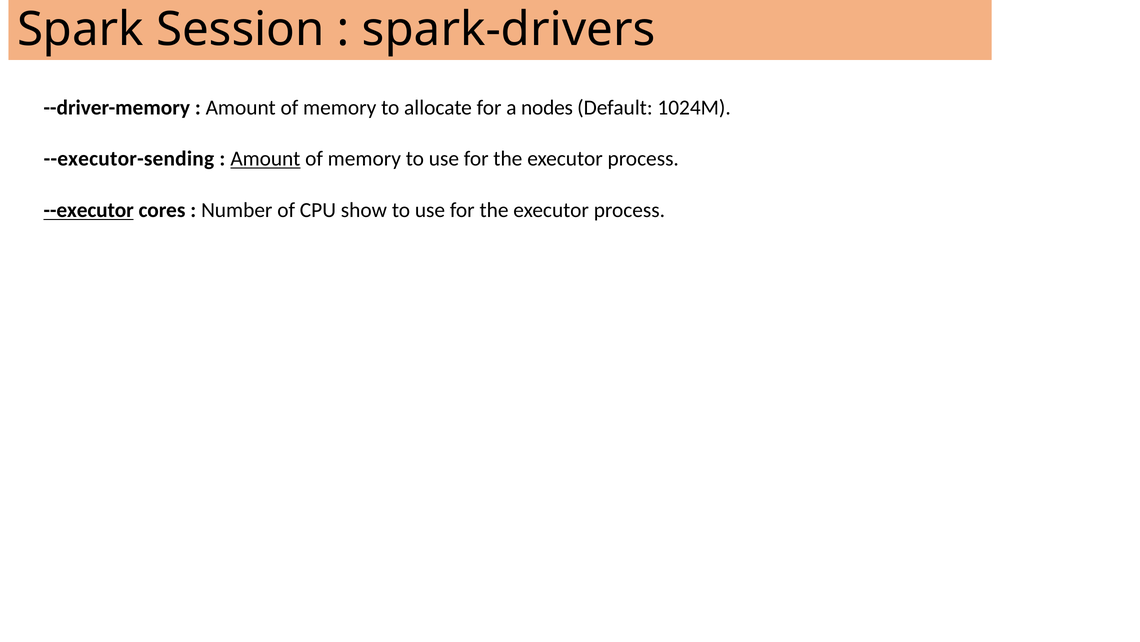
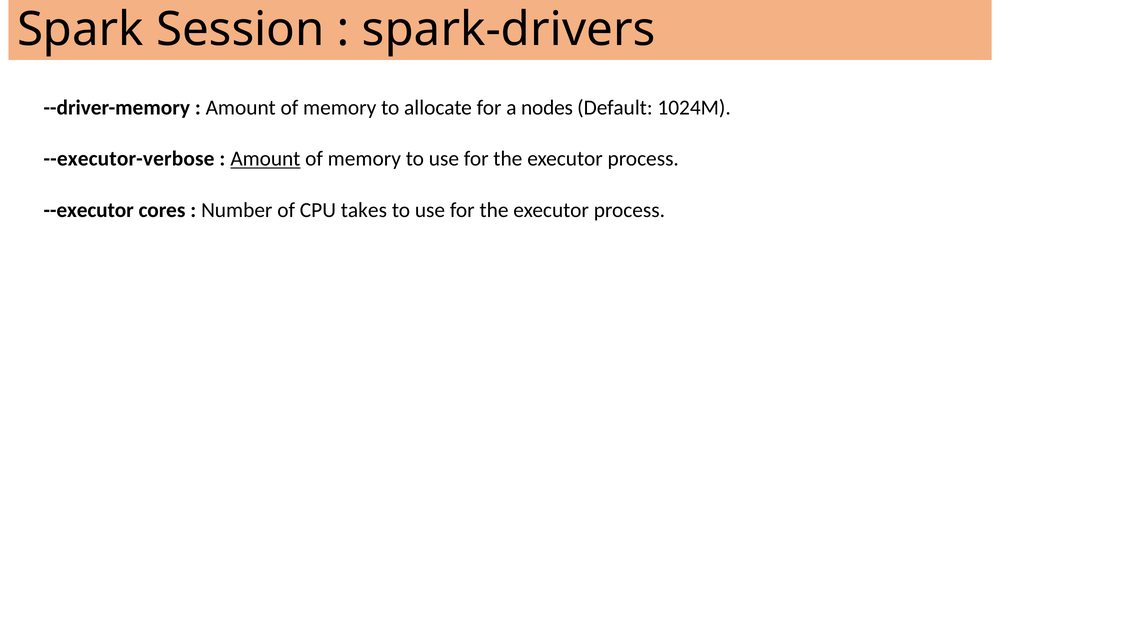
--executor-sending: --executor-sending -> --executor-verbose
--executor underline: present -> none
show: show -> takes
